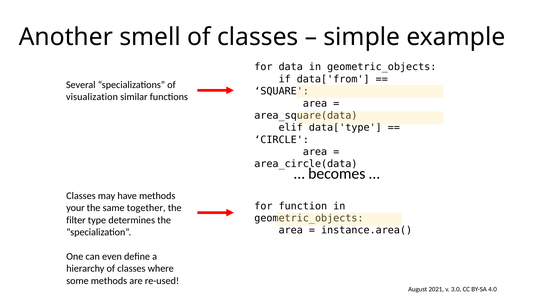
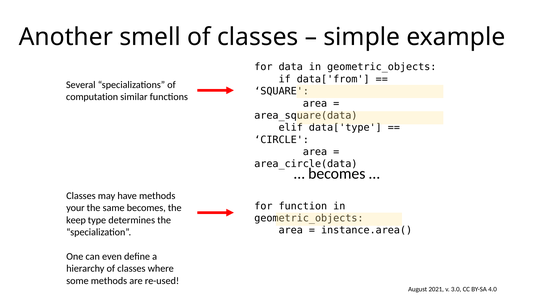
visualization: visualization -> computation
same together: together -> becomes
filter: filter -> keep
